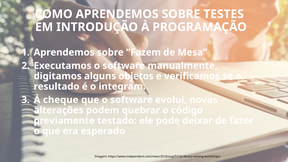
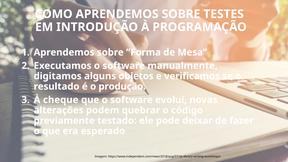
”Fazem: ”Fazem -> ”Forma
integram: integram -> produção
